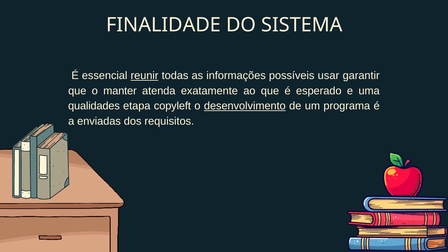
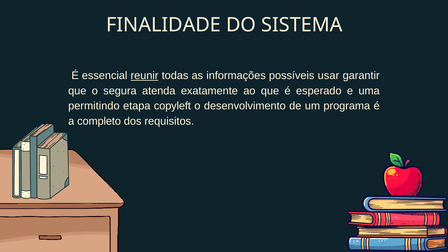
manter: manter -> segura
qualidades: qualidades -> permitindo
desenvolvimento underline: present -> none
enviadas: enviadas -> completo
